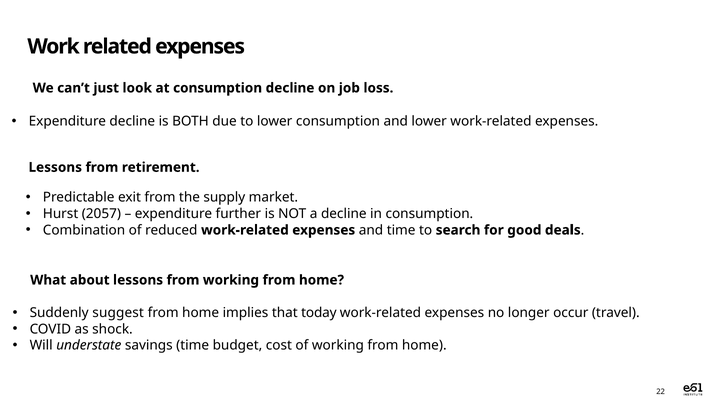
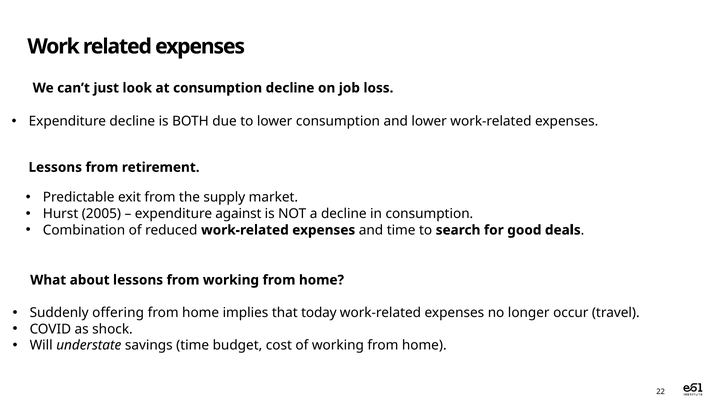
2057: 2057 -> 2005
further: further -> against
suggest: suggest -> offering
